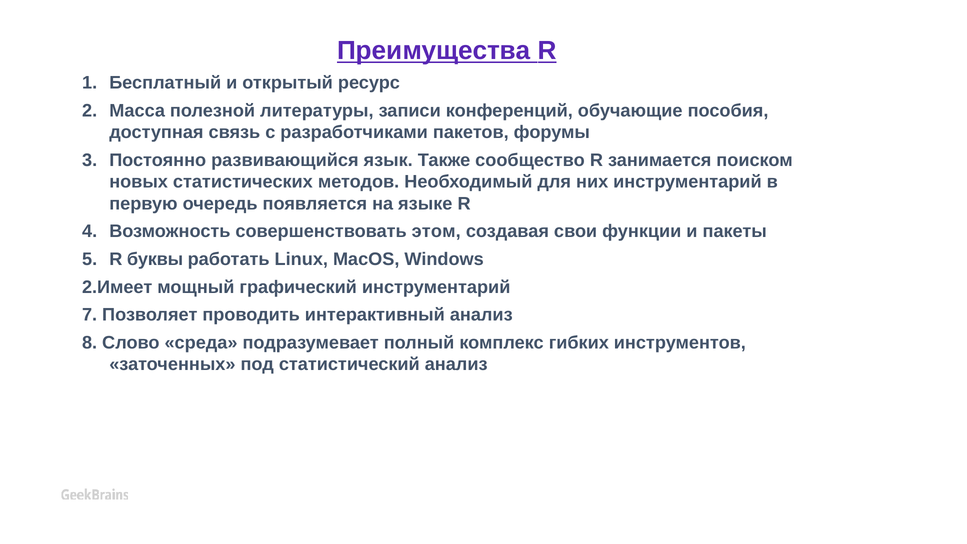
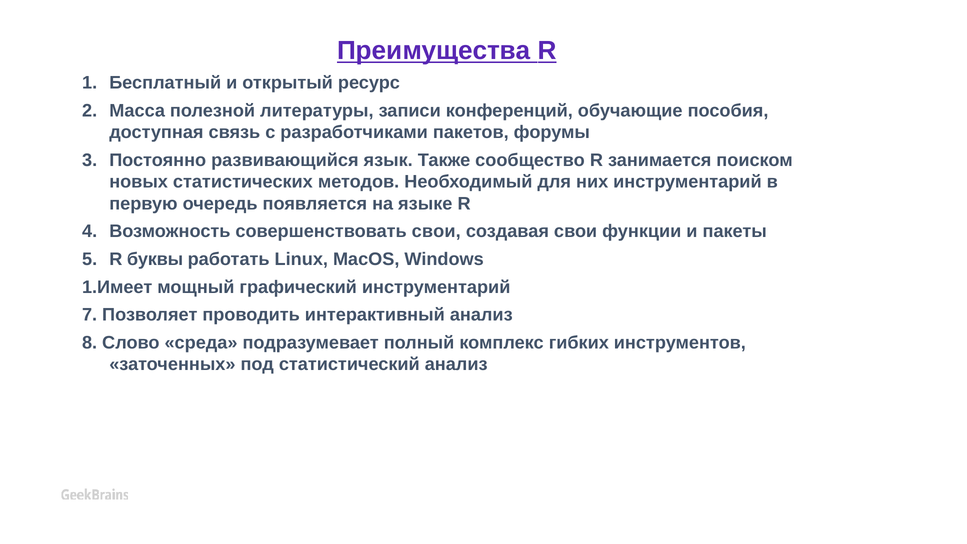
совершенствовать этом: этом -> свои
2.Имеет: 2.Имеет -> 1.Имеет
